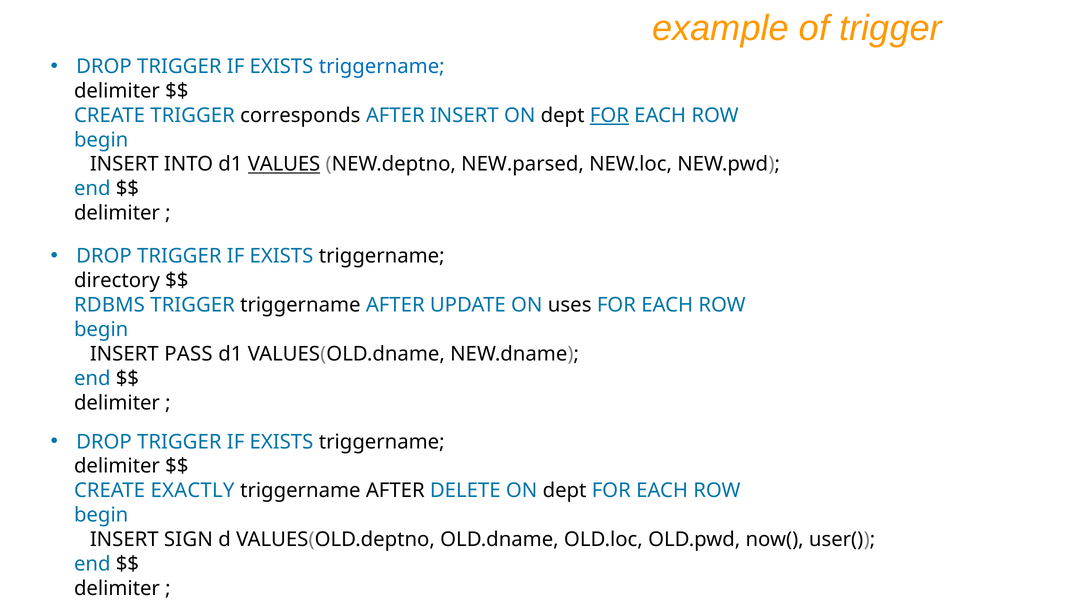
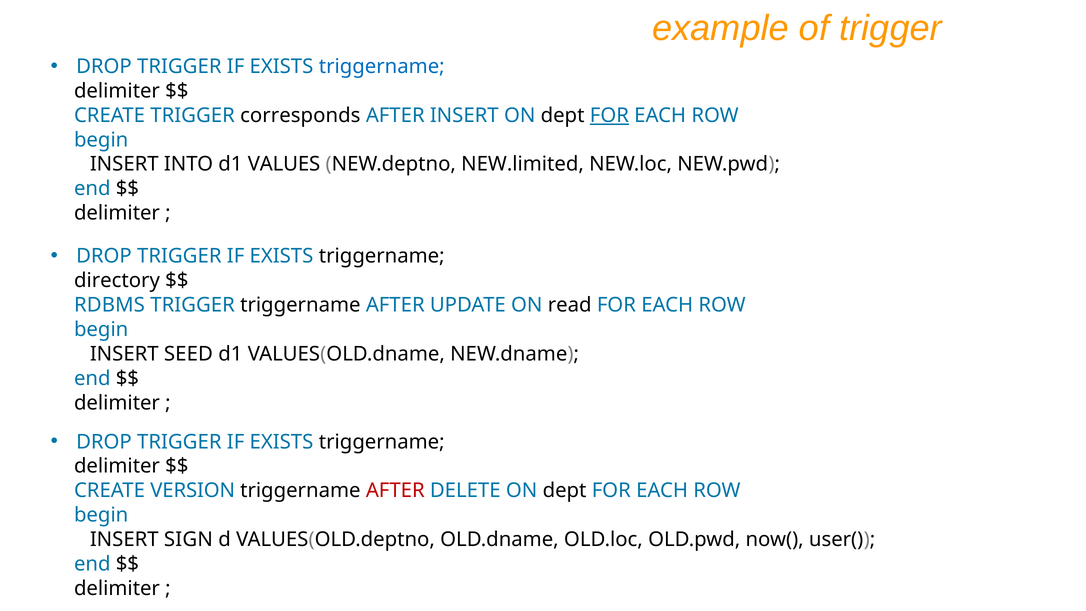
VALUES underline: present -> none
NEW.parsed: NEW.parsed -> NEW.limited
uses: uses -> read
PASS: PASS -> SEED
EXACTLY: EXACTLY -> VERSION
AFTER at (395, 491) colour: black -> red
